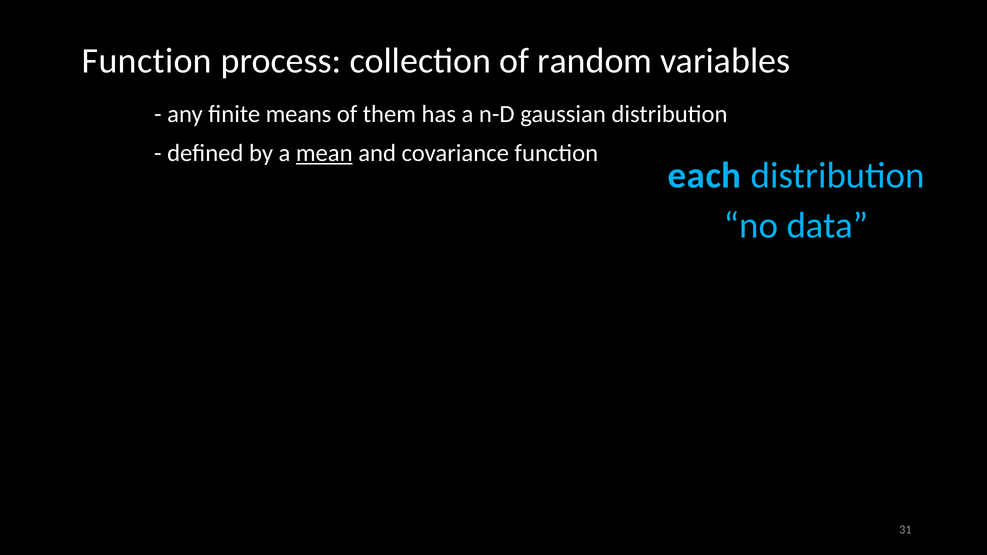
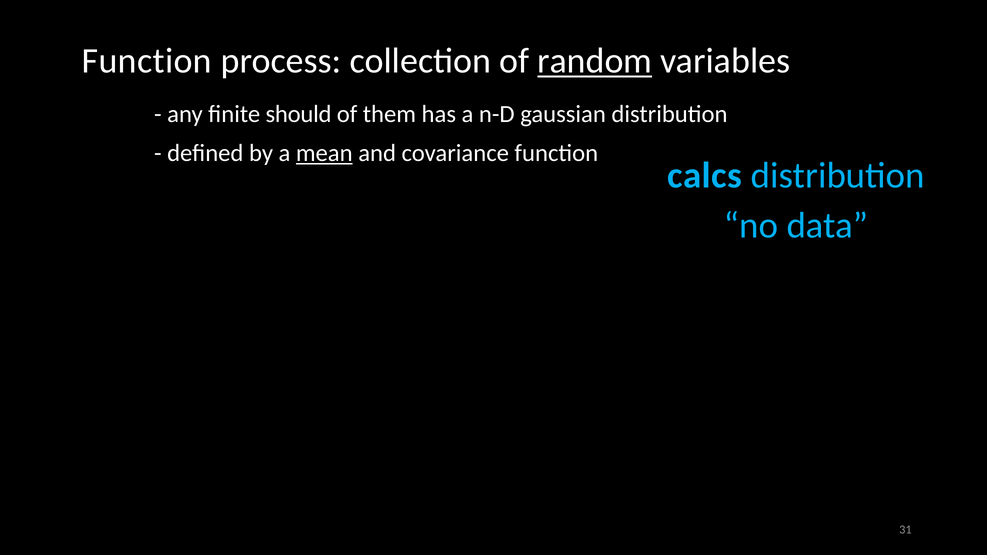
random underline: none -> present
means: means -> should
each: each -> calcs
